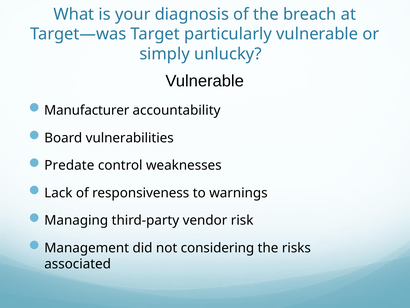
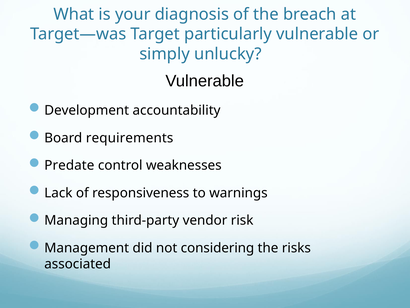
Manufacturer: Manufacturer -> Development
vulnerabilities: vulnerabilities -> requirements
